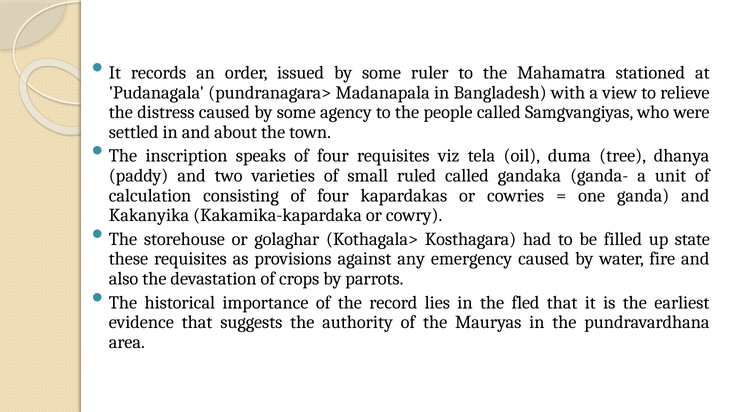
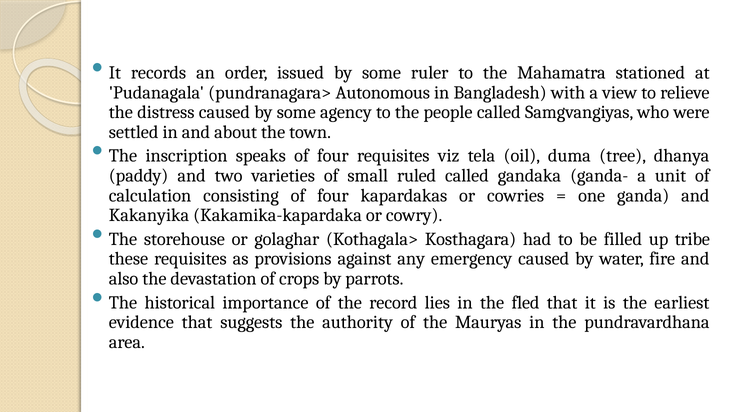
Madanapala: Madanapala -> Autonomous
state: state -> tribe
